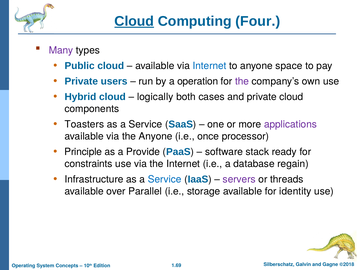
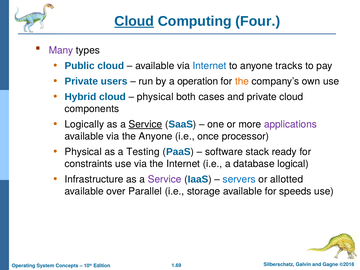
space: space -> tracks
the at (242, 81) colour: purple -> orange
logically at (155, 97): logically -> physical
Toasters: Toasters -> Logically
Service at (145, 124) underline: none -> present
Principle at (83, 152): Principle -> Physical
Provide: Provide -> Testing
regain: regain -> logical
Service at (165, 179) colour: blue -> purple
servers colour: purple -> blue
threads: threads -> allotted
identity: identity -> speeds
